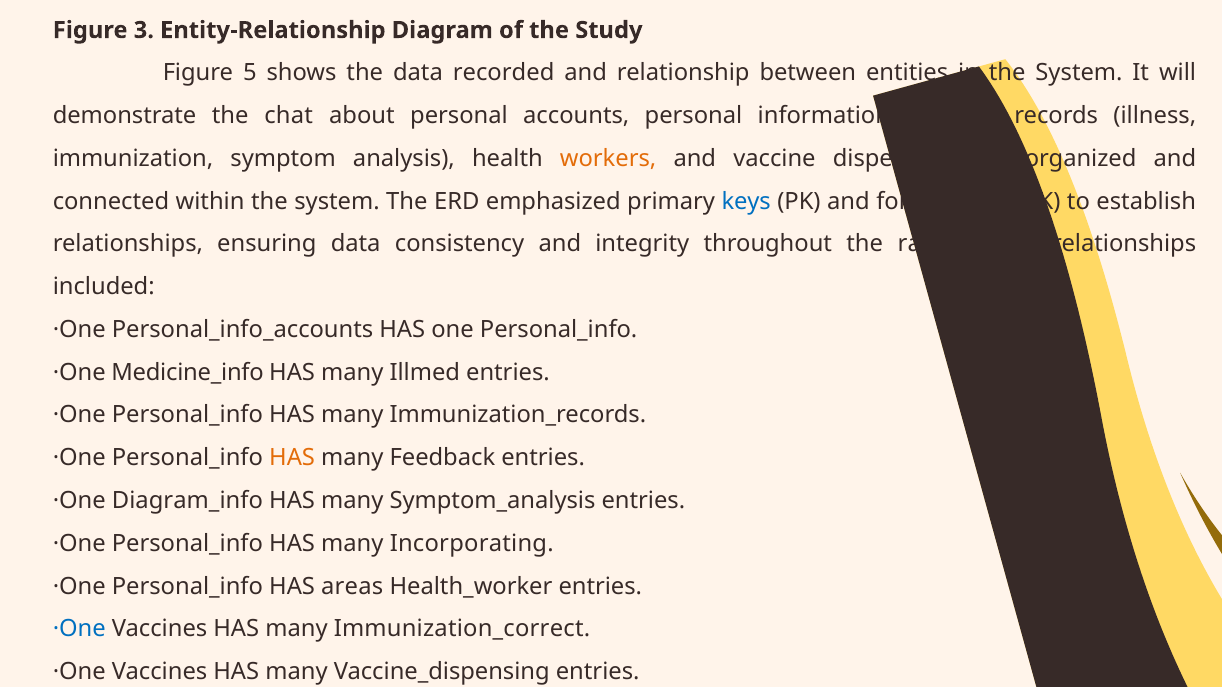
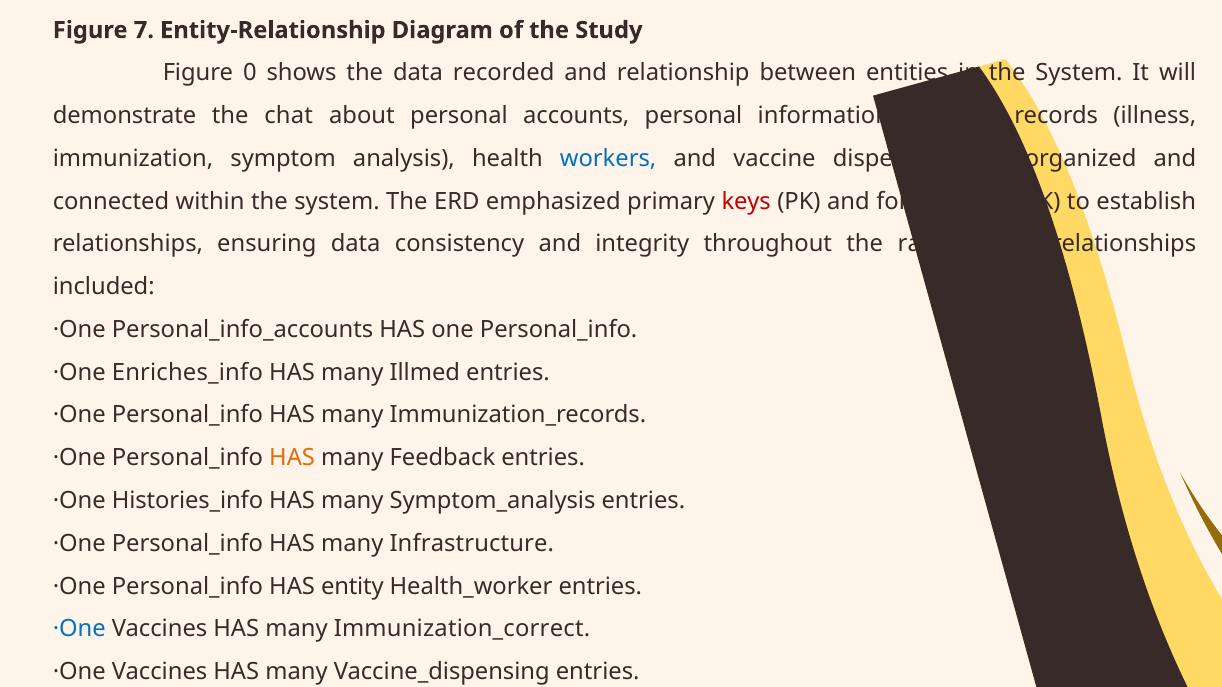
3: 3 -> 7
5: 5 -> 0
workers colour: orange -> blue
keys at (746, 201) colour: blue -> red
Medicine_info: Medicine_info -> Enriches_info
Diagram_info: Diagram_info -> Histories_info
Incorporating: Incorporating -> Infrastructure
areas: areas -> entity
